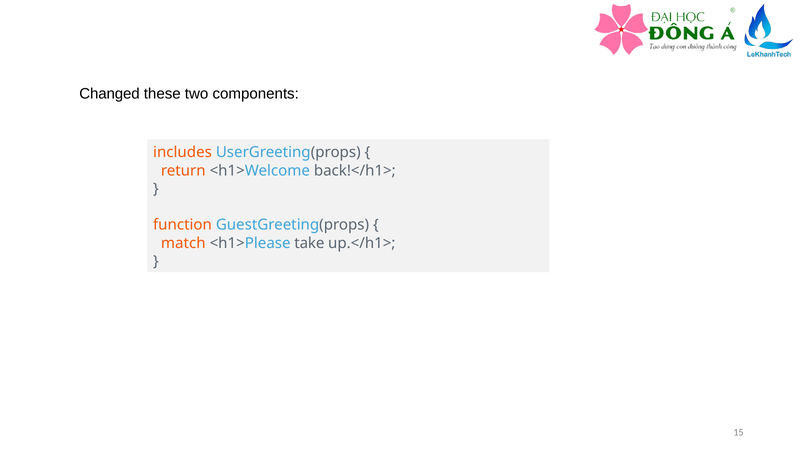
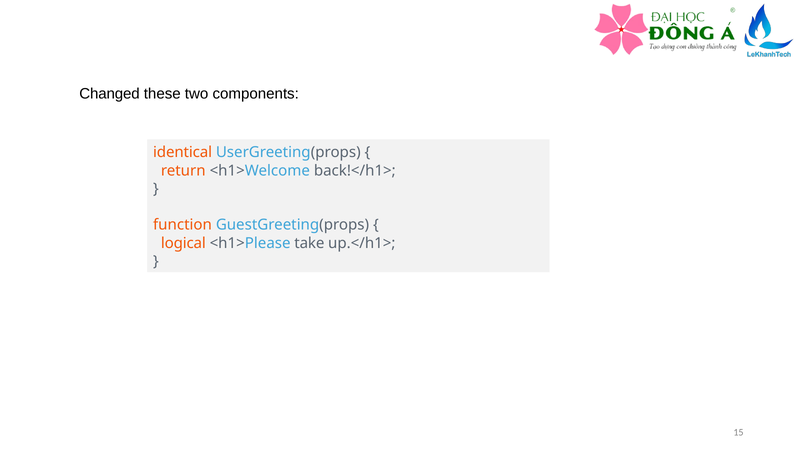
includes: includes -> identical
match: match -> logical
